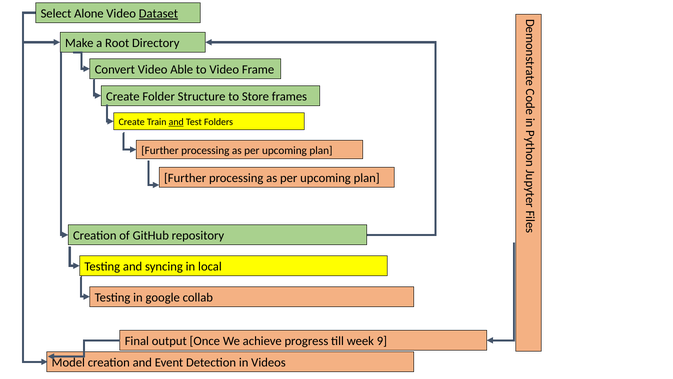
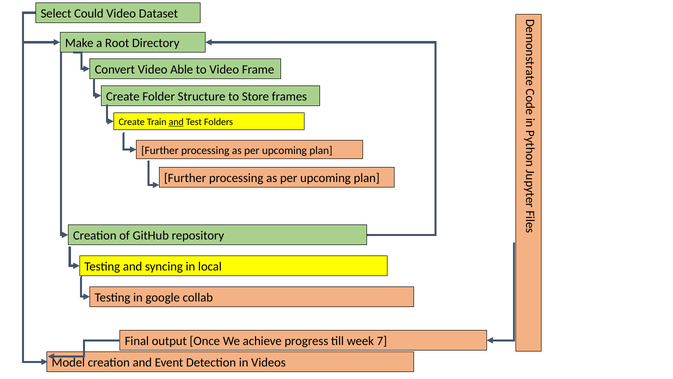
Alone: Alone -> Could
Dataset underline: present -> none
9: 9 -> 7
